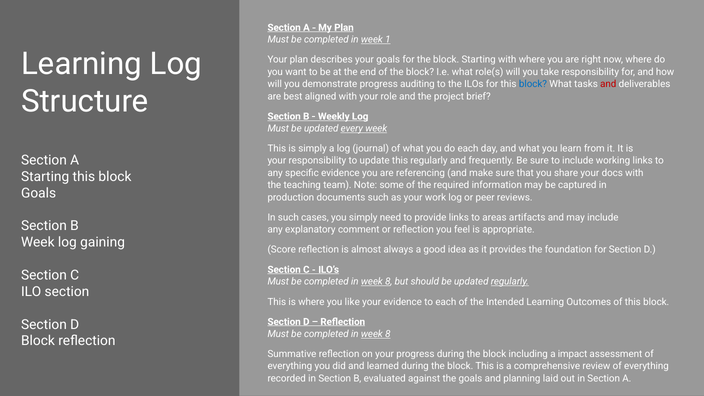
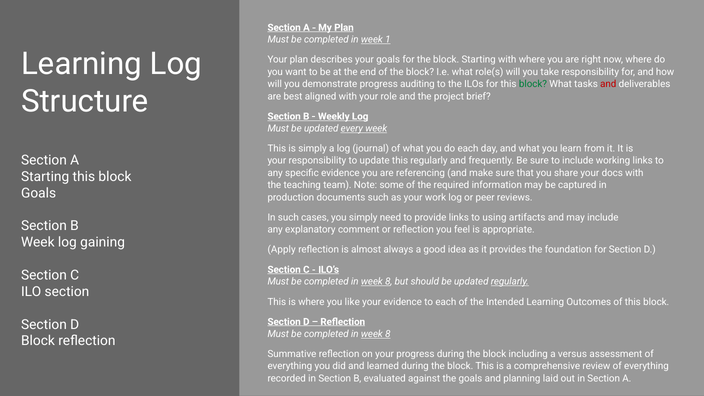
block at (533, 84) colour: blue -> green
areas: areas -> using
Score: Score -> Apply
impact: impact -> versus
